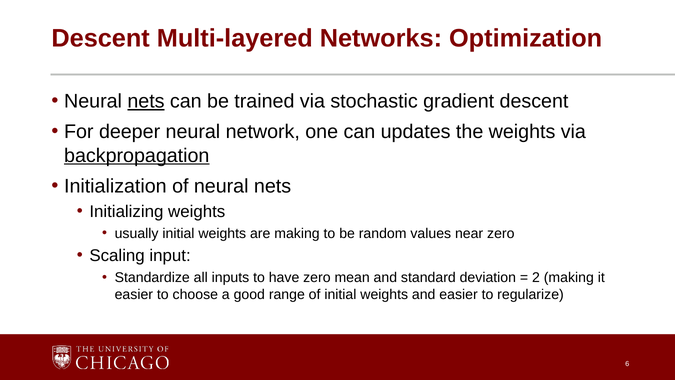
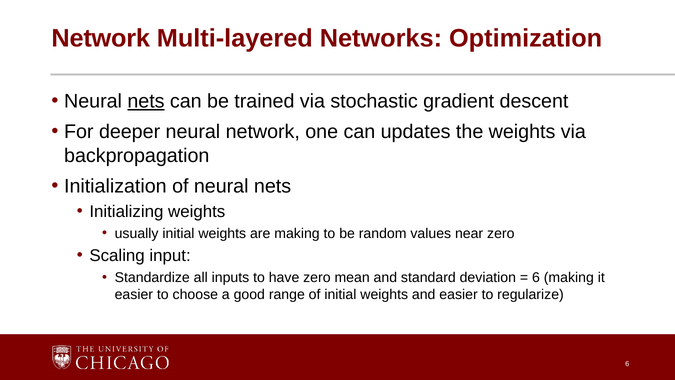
Descent at (101, 38): Descent -> Network
backpropagation underline: present -> none
2 at (536, 277): 2 -> 6
